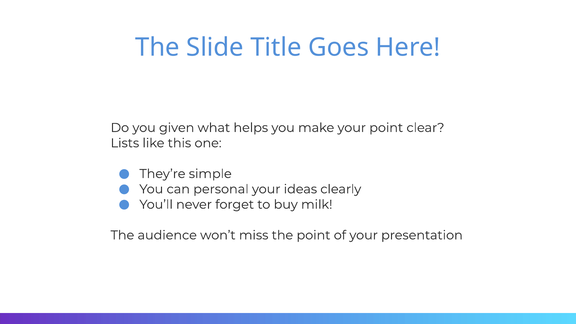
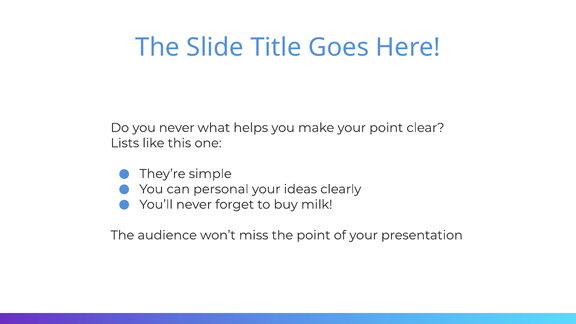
you given: given -> never
